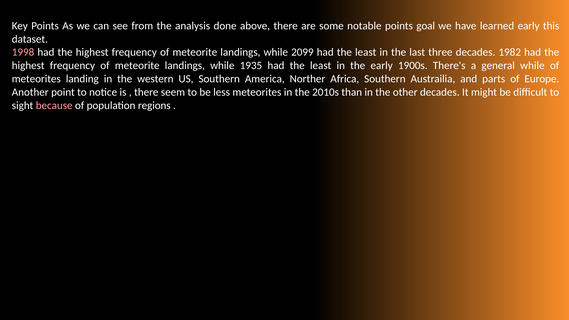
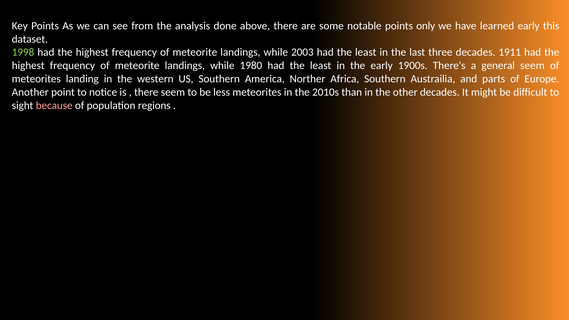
goal: goal -> only
1998 colour: pink -> light green
2099: 2099 -> 2003
1982: 1982 -> 1911
1935: 1935 -> 1980
general while: while -> seem
